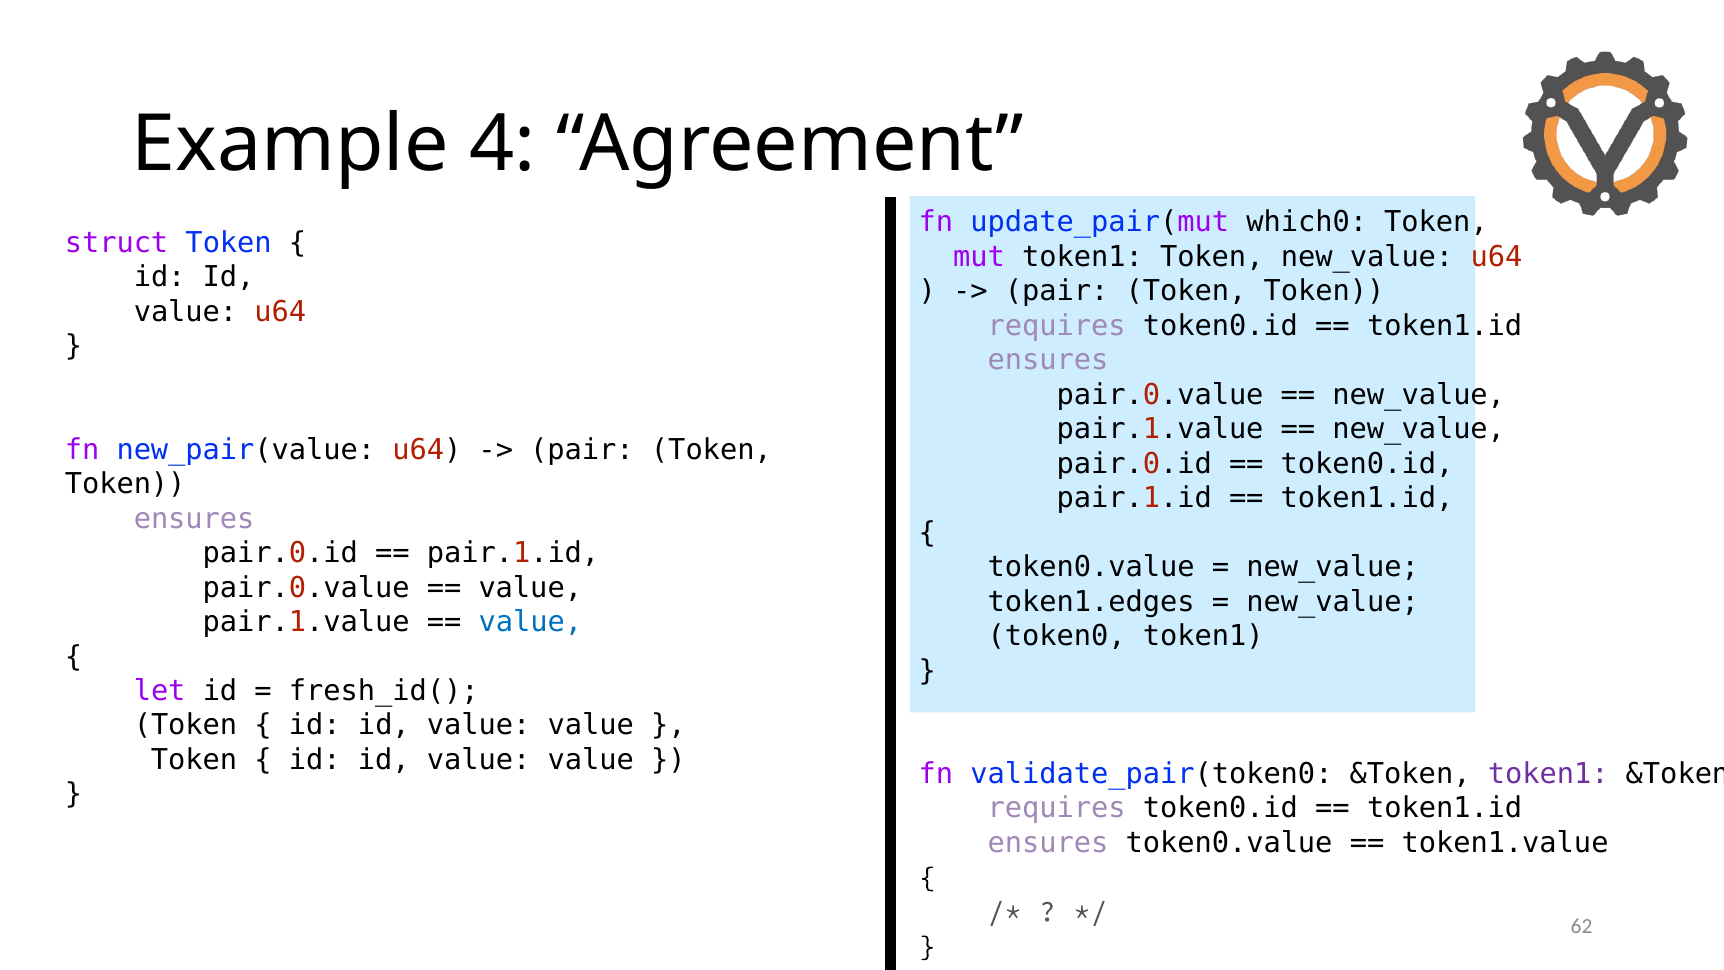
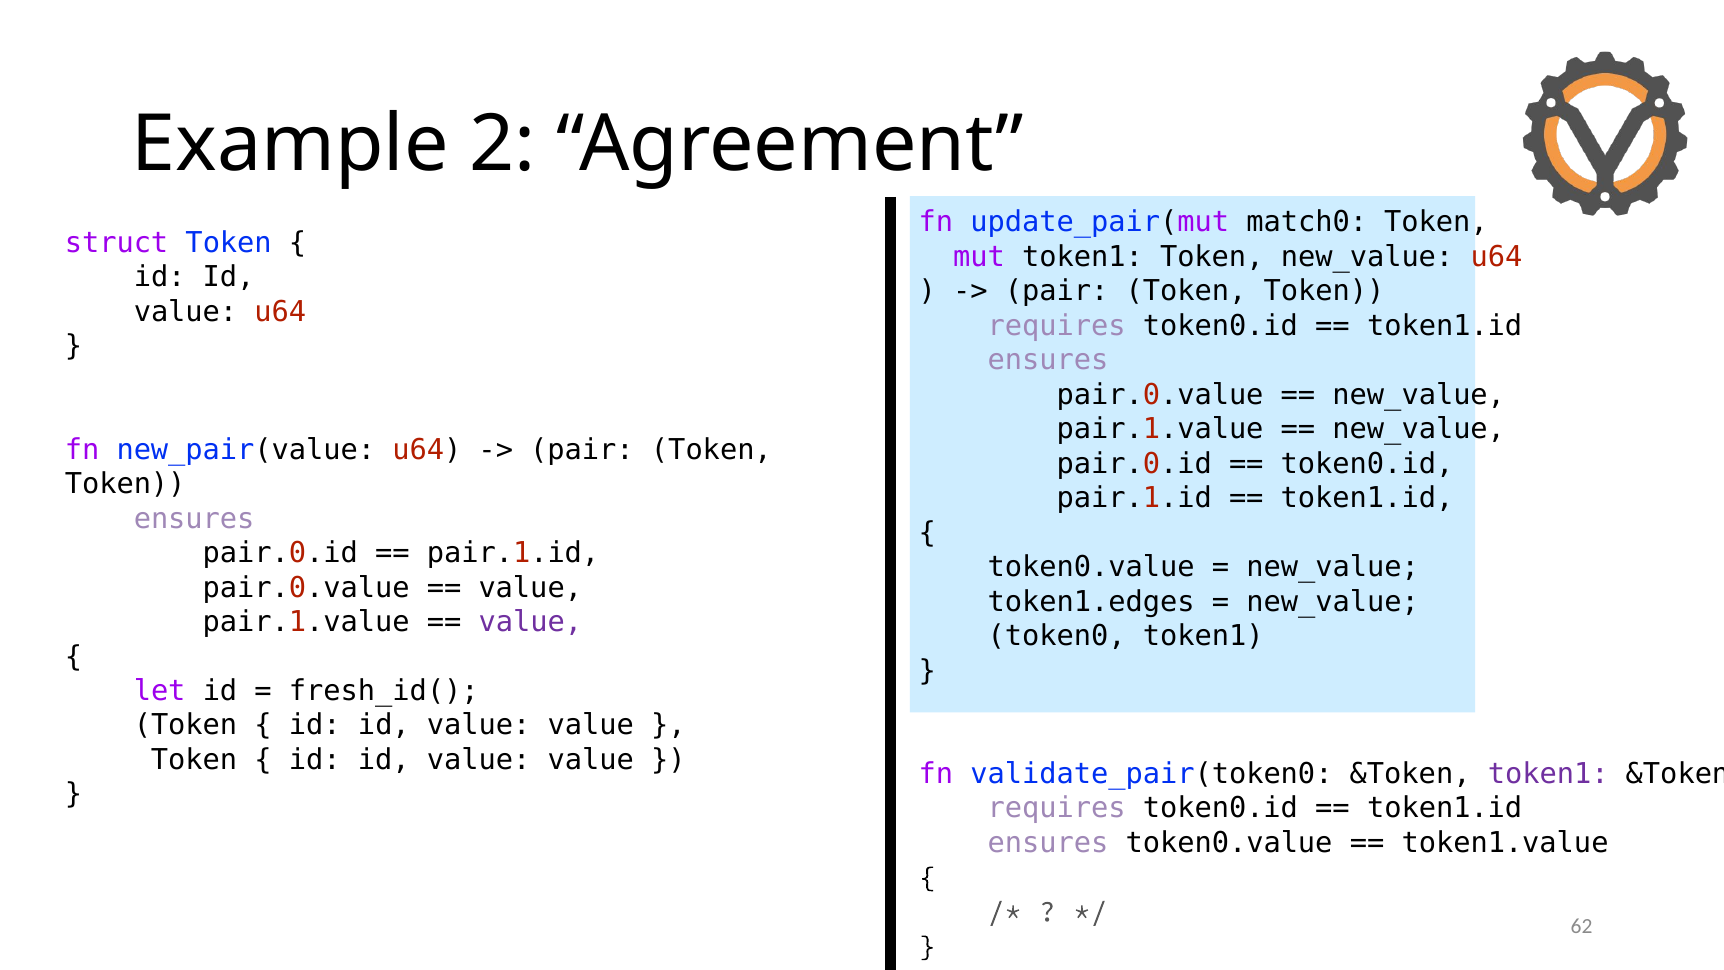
4: 4 -> 2
which0: which0 -> match0
value at (530, 622) colour: blue -> purple
